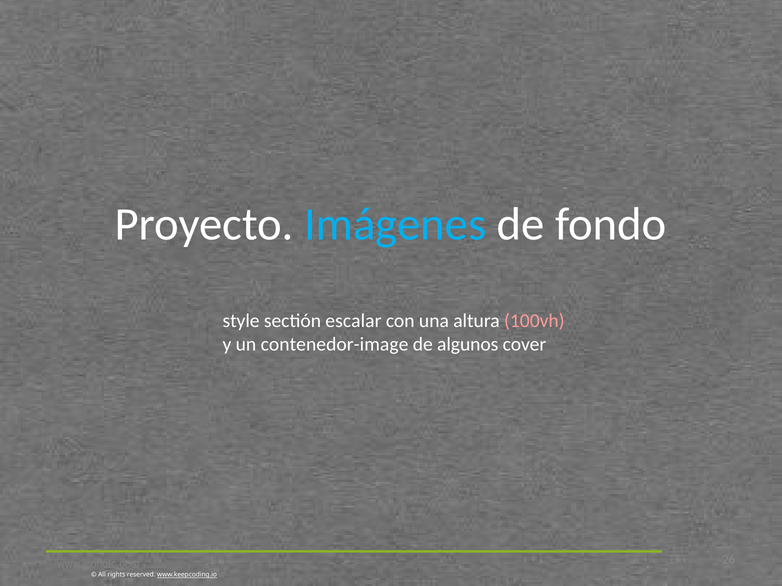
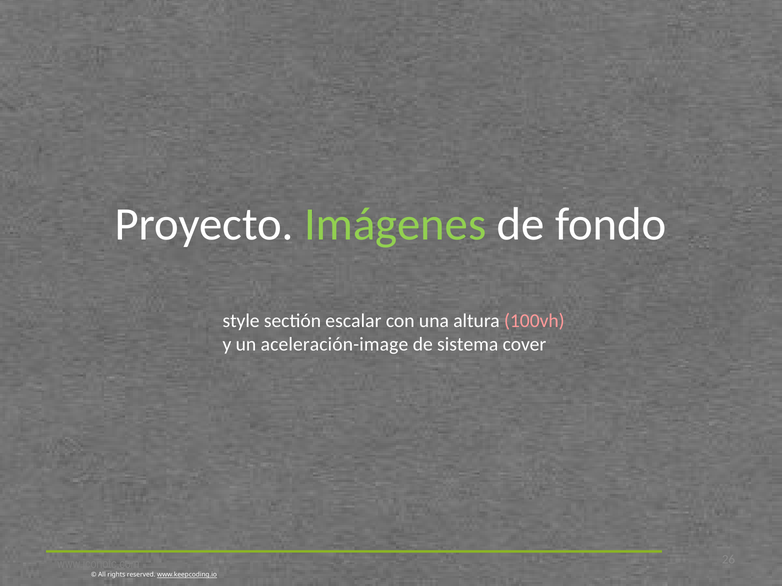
Imágenes colour: light blue -> light green
contenedor-image: contenedor-image -> aceleración-image
algunos: algunos -> sistema
